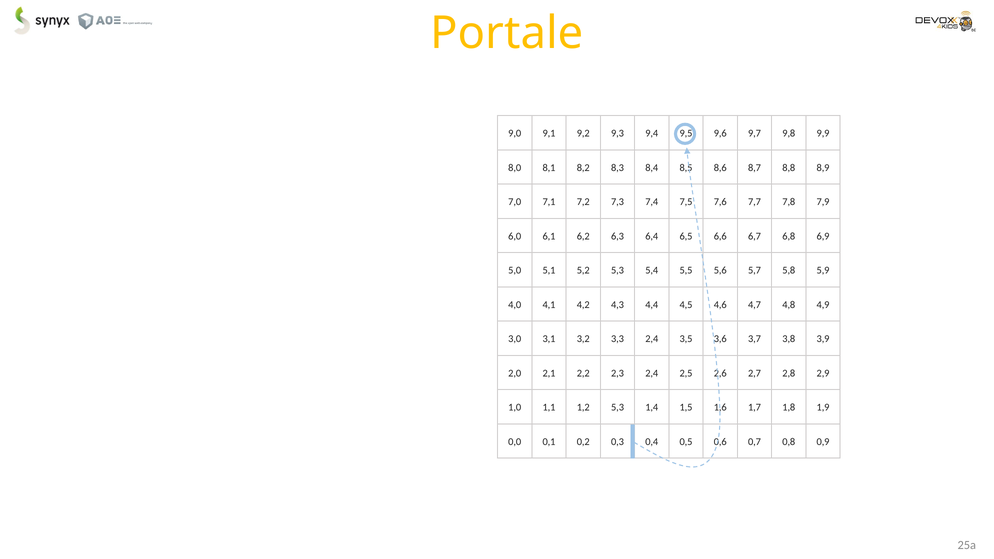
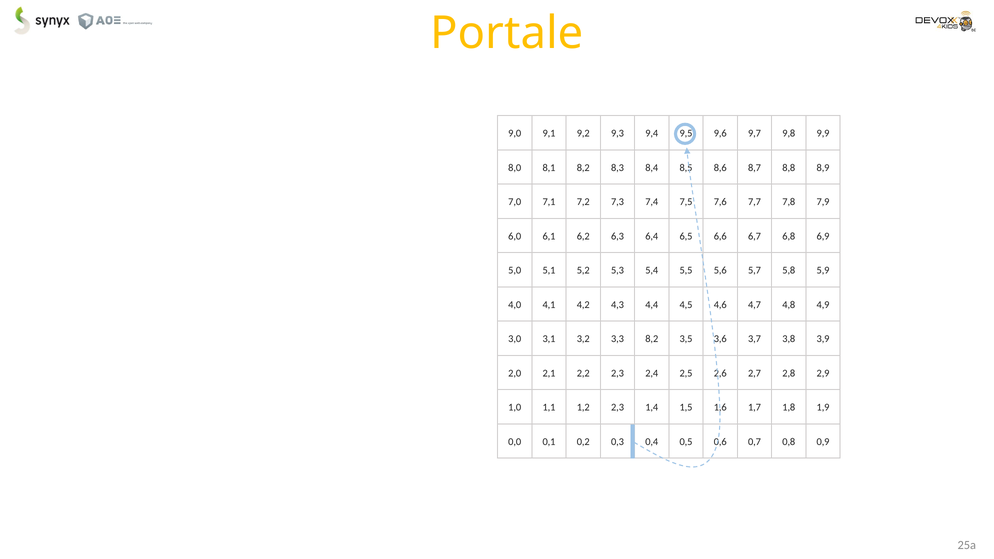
3,3 2,4: 2,4 -> 8,2
1,2 5,3: 5,3 -> 2,3
